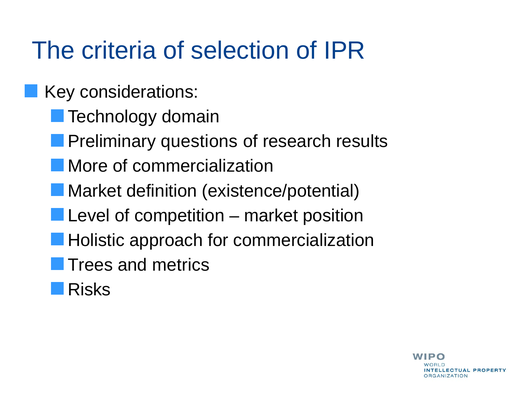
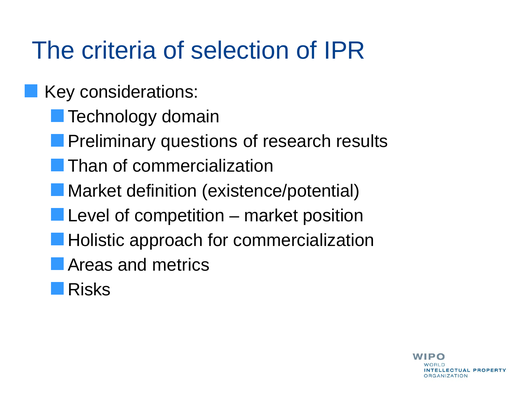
More: More -> Than
Trees: Trees -> Areas
